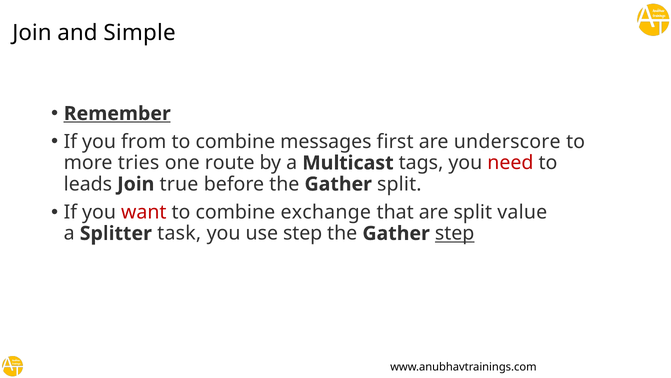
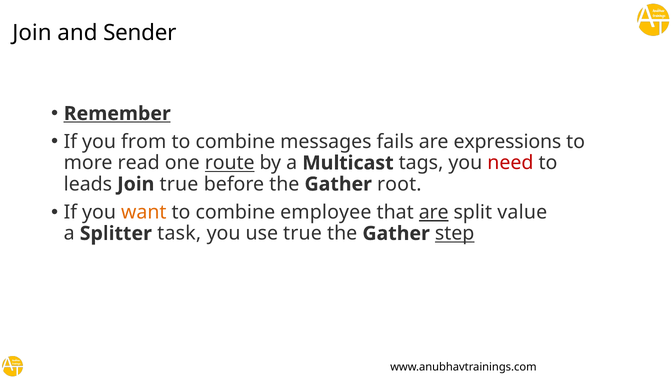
Simple: Simple -> Sender
first: first -> fails
underscore: underscore -> expressions
tries: tries -> read
route underline: none -> present
Gather split: split -> root
want colour: red -> orange
exchange: exchange -> employee
are at (434, 212) underline: none -> present
use step: step -> true
